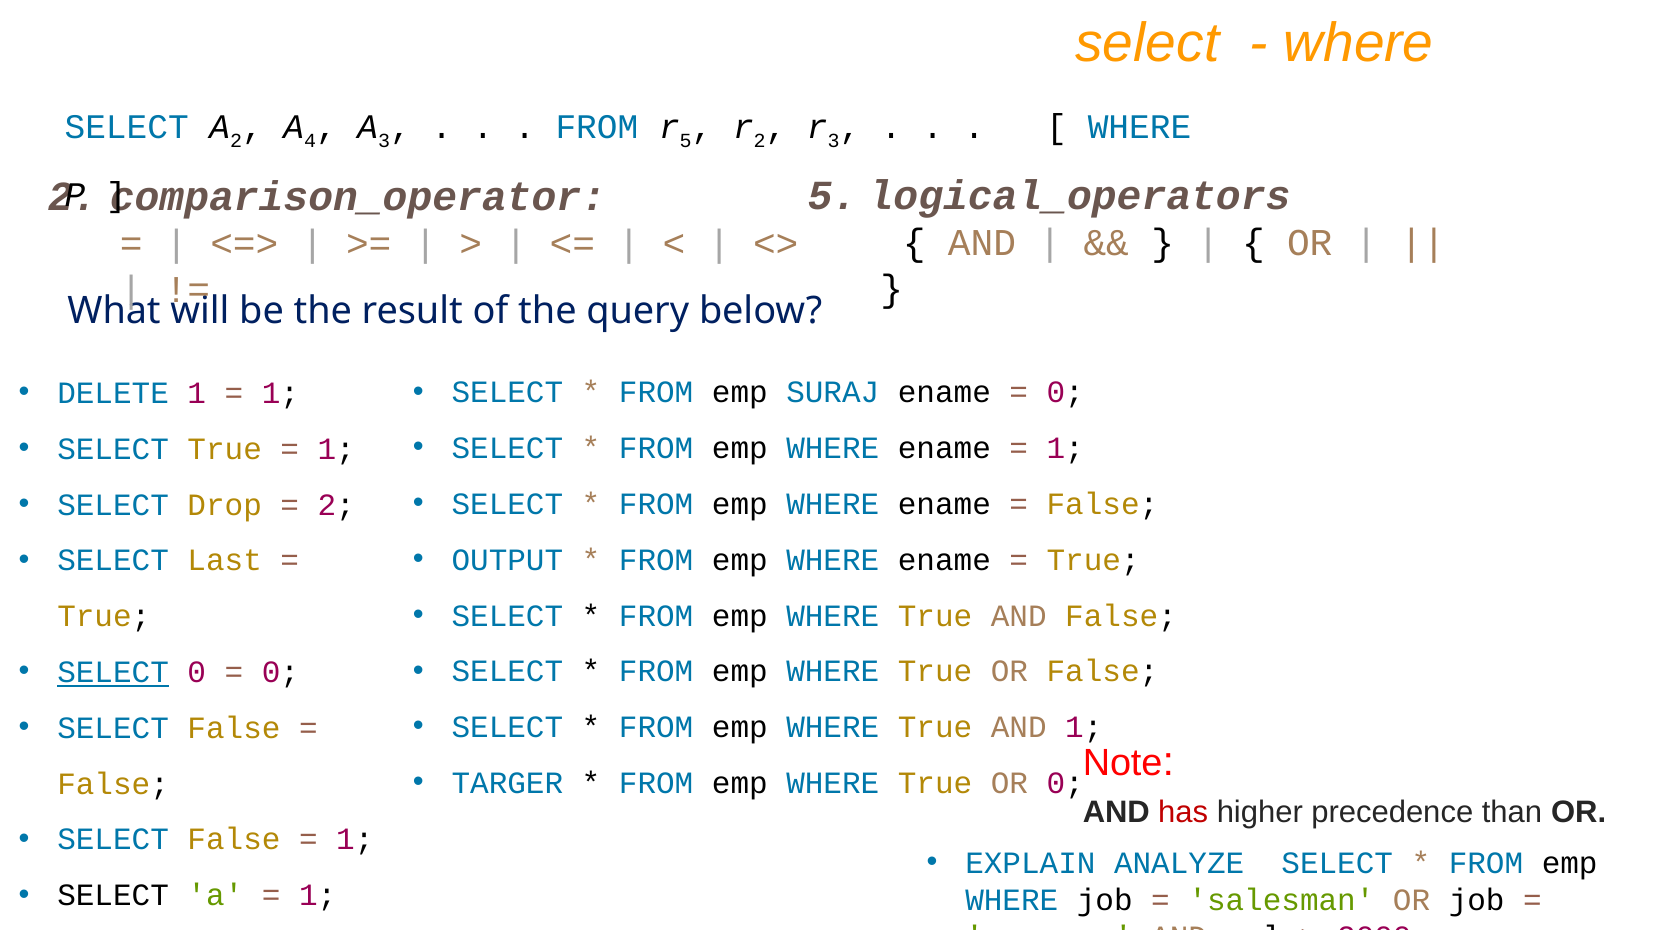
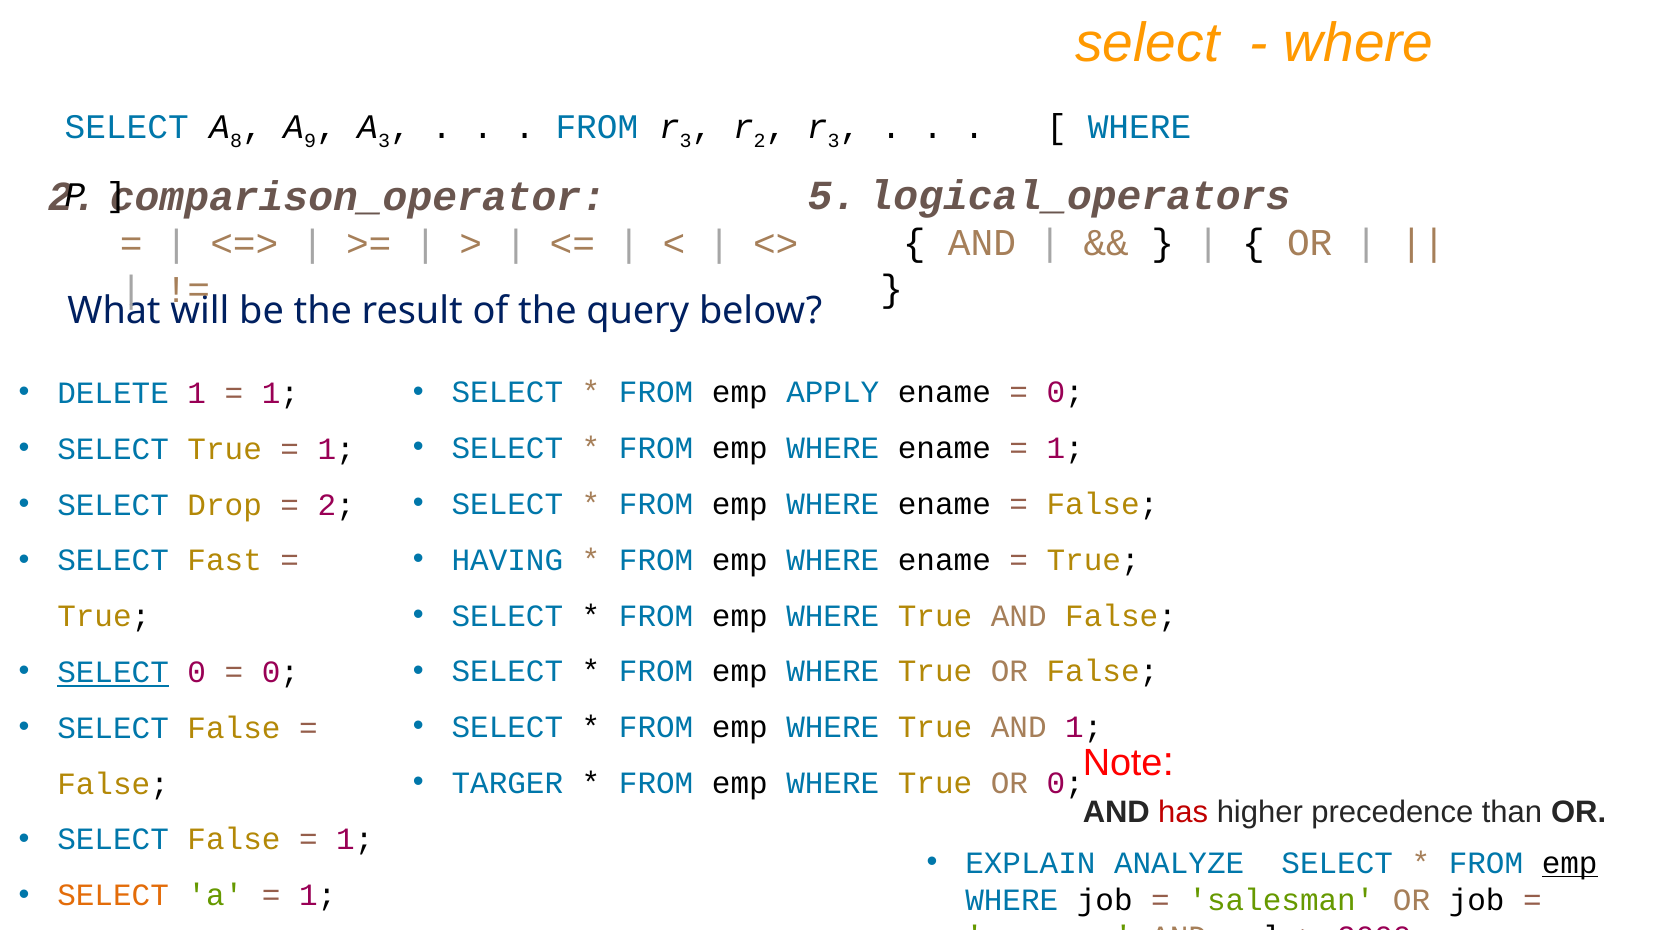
A 2: 2 -> 8
4: 4 -> 9
5 at (686, 140): 5 -> 3
SURAJ: SURAJ -> APPLY
OUTPUT: OUTPUT -> HAVING
Last: Last -> Fast
emp at (1570, 863) underline: none -> present
SELECT at (113, 895) colour: black -> orange
